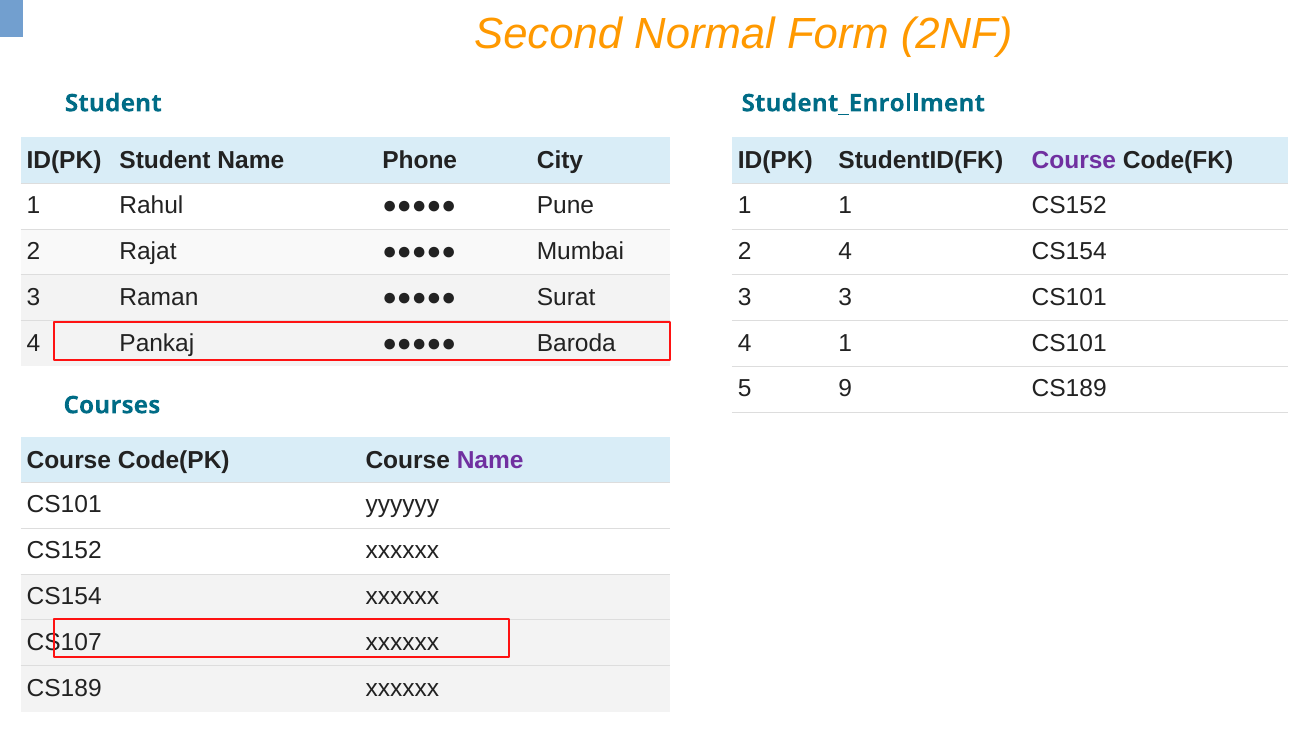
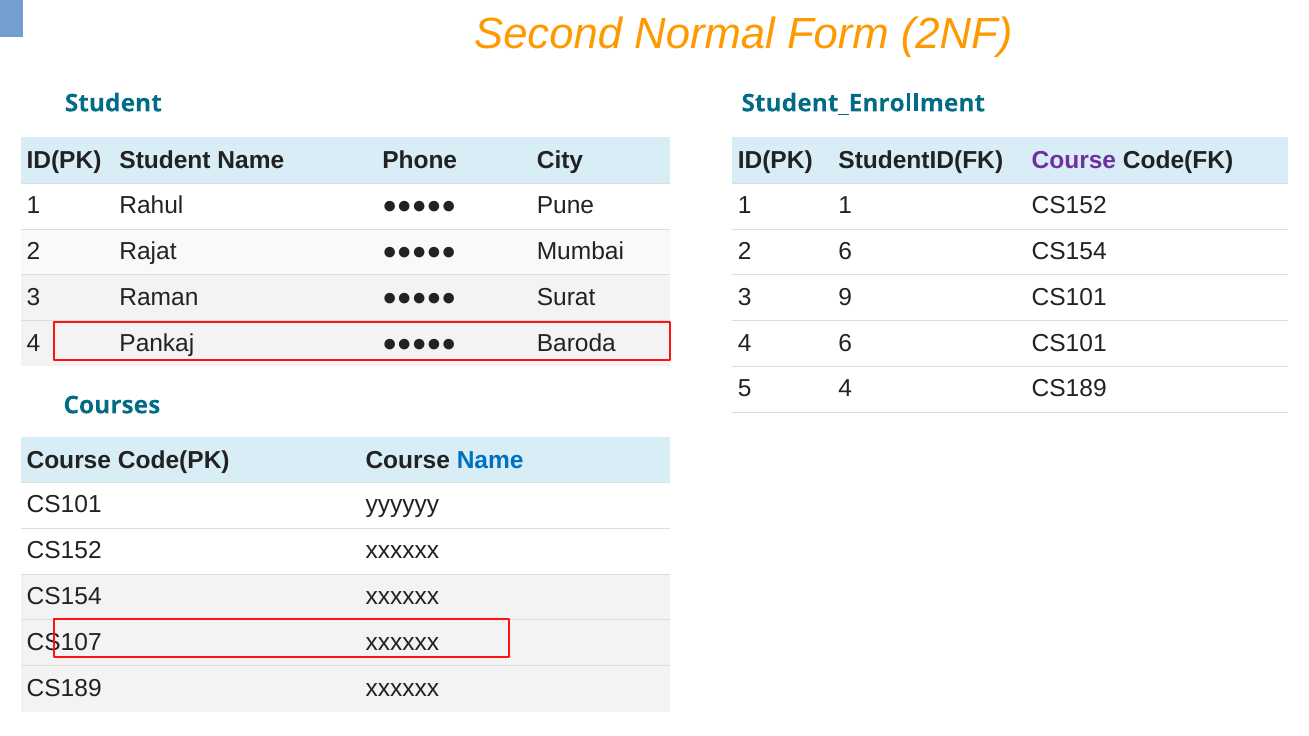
2 4: 4 -> 6
3 3: 3 -> 9
4 1: 1 -> 6
5 9: 9 -> 4
Name at (490, 460) colour: purple -> blue
